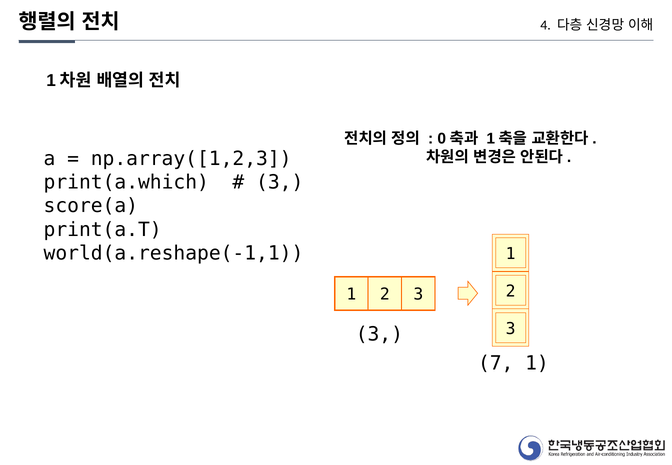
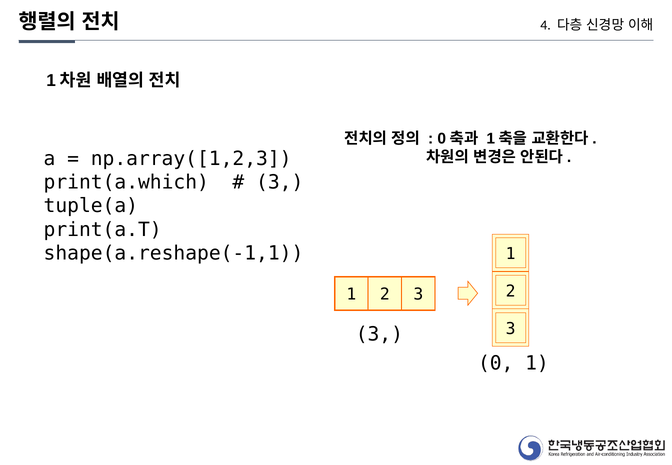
score(a: score(a -> tuple(a
world(a.reshape(-1,1: world(a.reshape(-1,1 -> shape(a.reshape(-1,1
7: 7 -> 0
